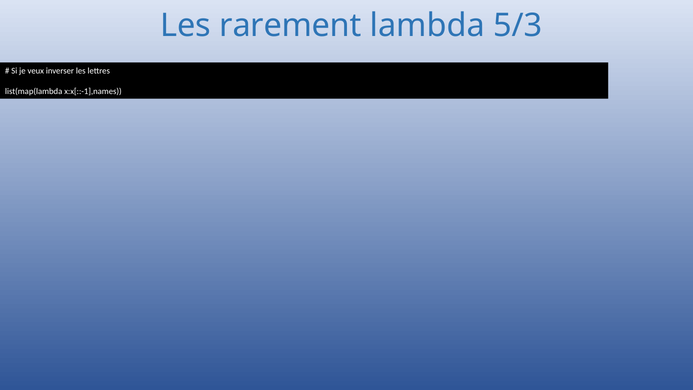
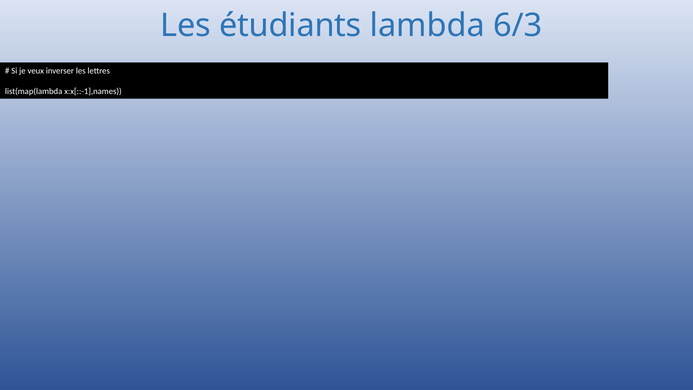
rarement: rarement -> étudiants
5/3: 5/3 -> 6/3
